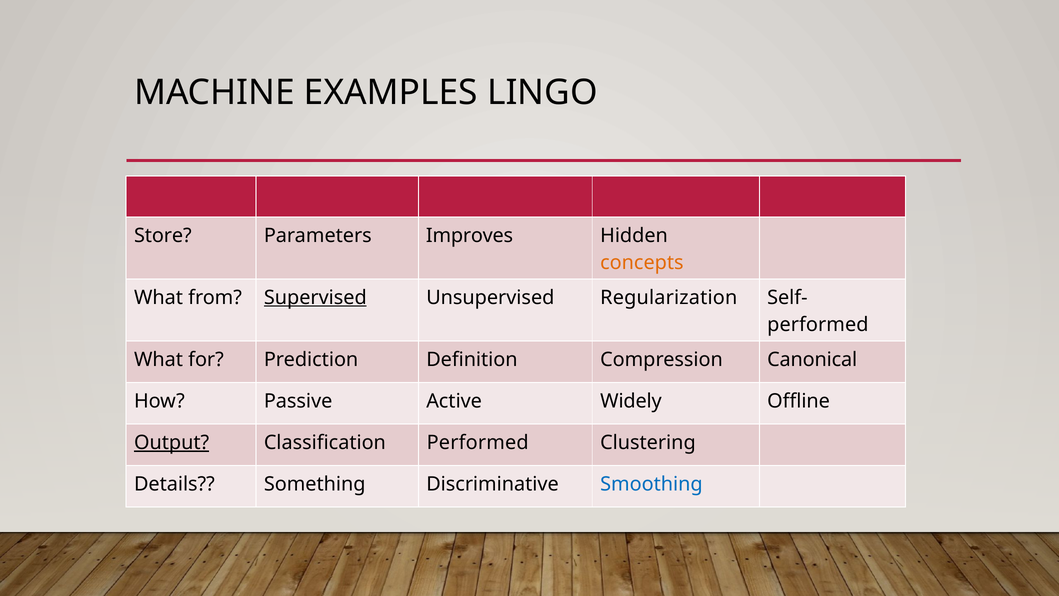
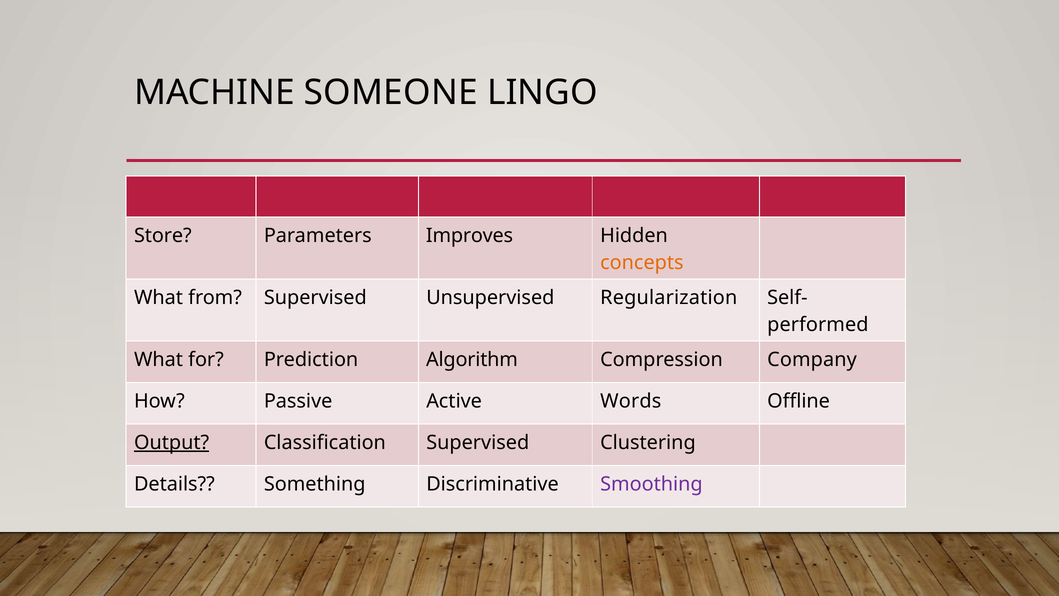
EXAMPLES: EXAMPLES -> SOMEONE
Supervised at (315, 297) underline: present -> none
Definition: Definition -> Algorithm
Canonical: Canonical -> Company
Widely: Widely -> Words
Classification Performed: Performed -> Supervised
Smoothing colour: blue -> purple
